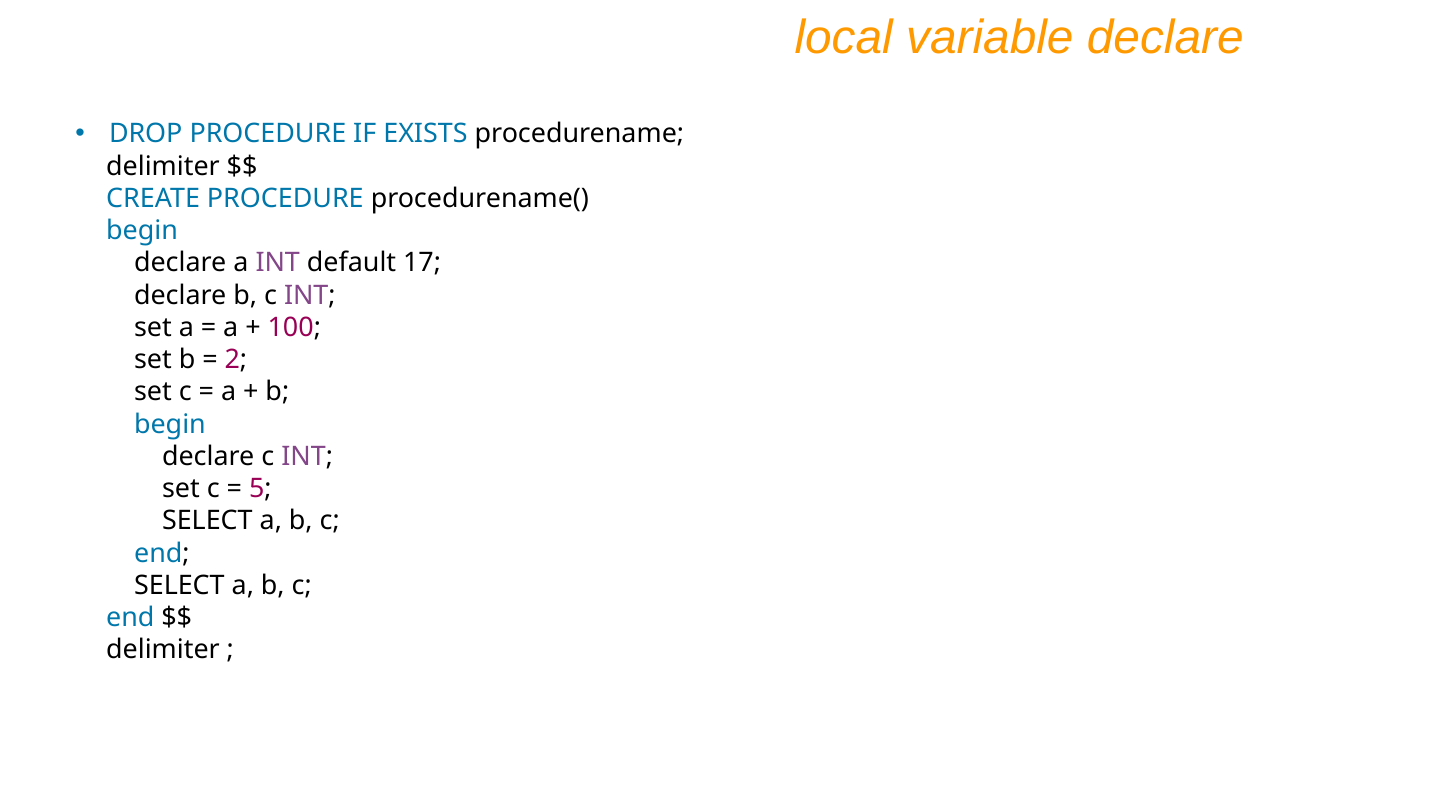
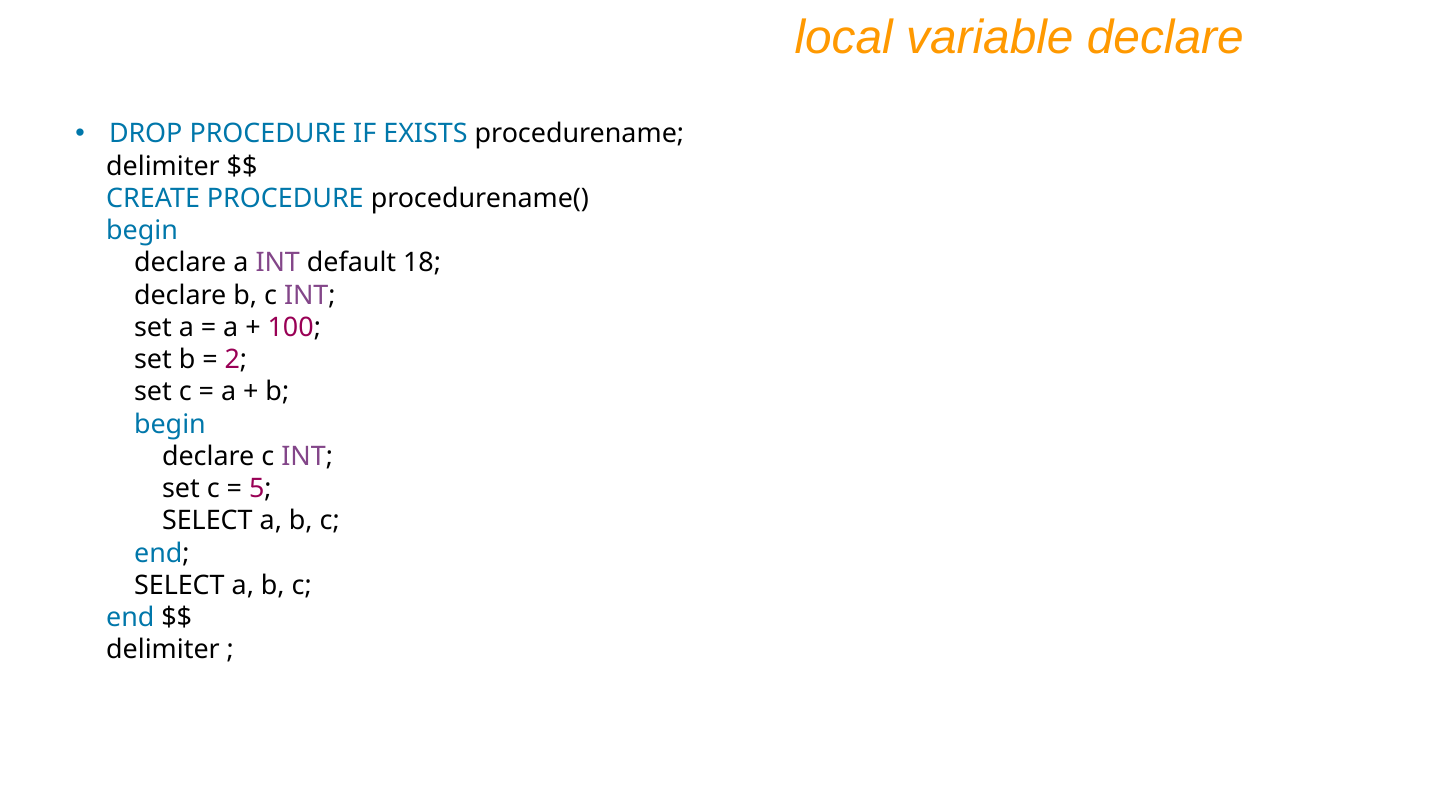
17: 17 -> 18
